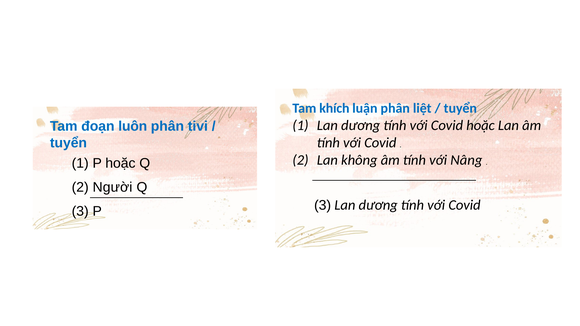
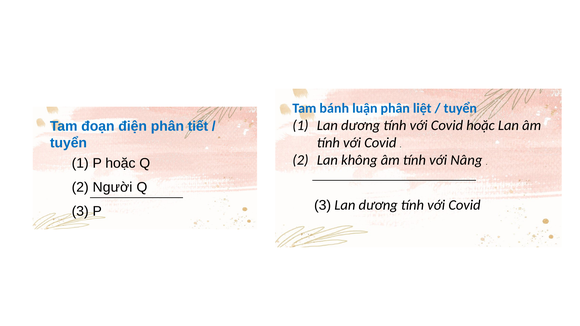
khích: khích -> bánh
luôn: luôn -> điện
tivi: tivi -> tiết
